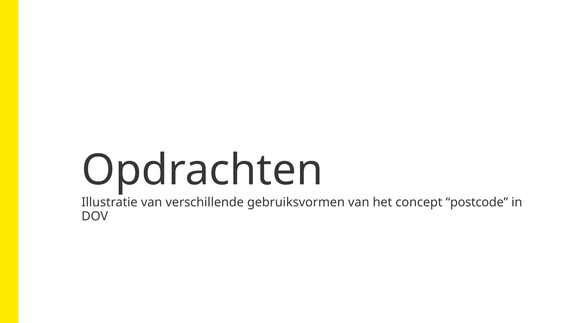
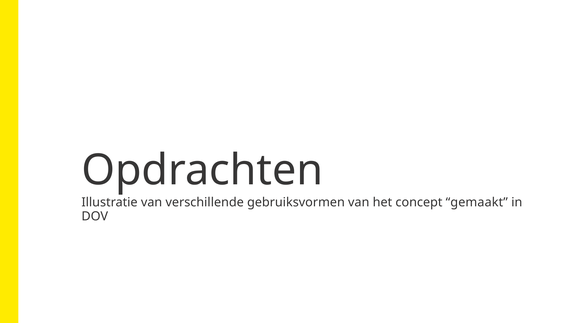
postcode: postcode -> gemaakt
